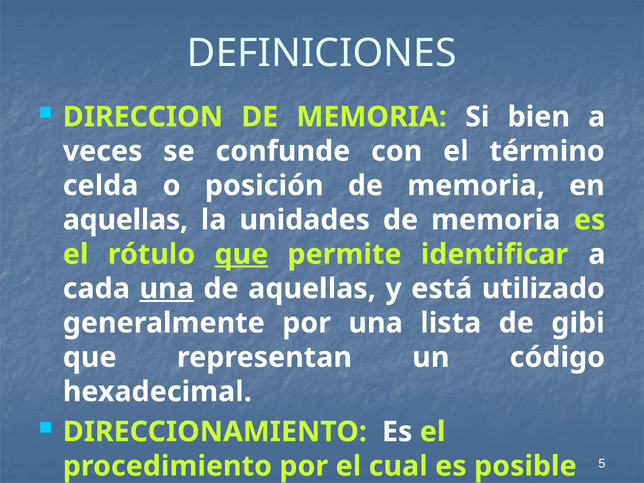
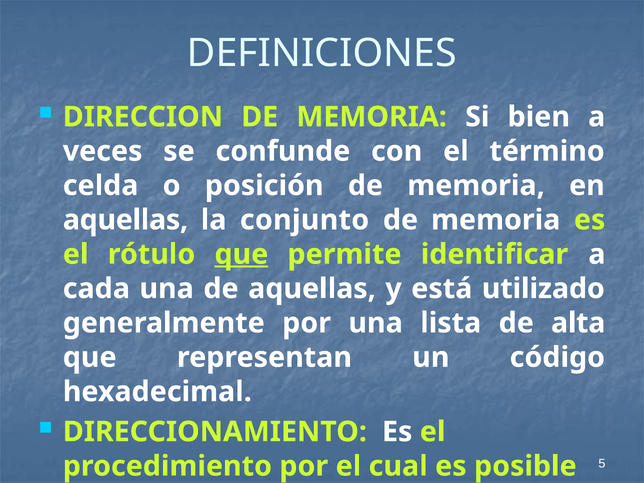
unidades: unidades -> conjunto
una at (167, 289) underline: present -> none
gibi: gibi -> alta
